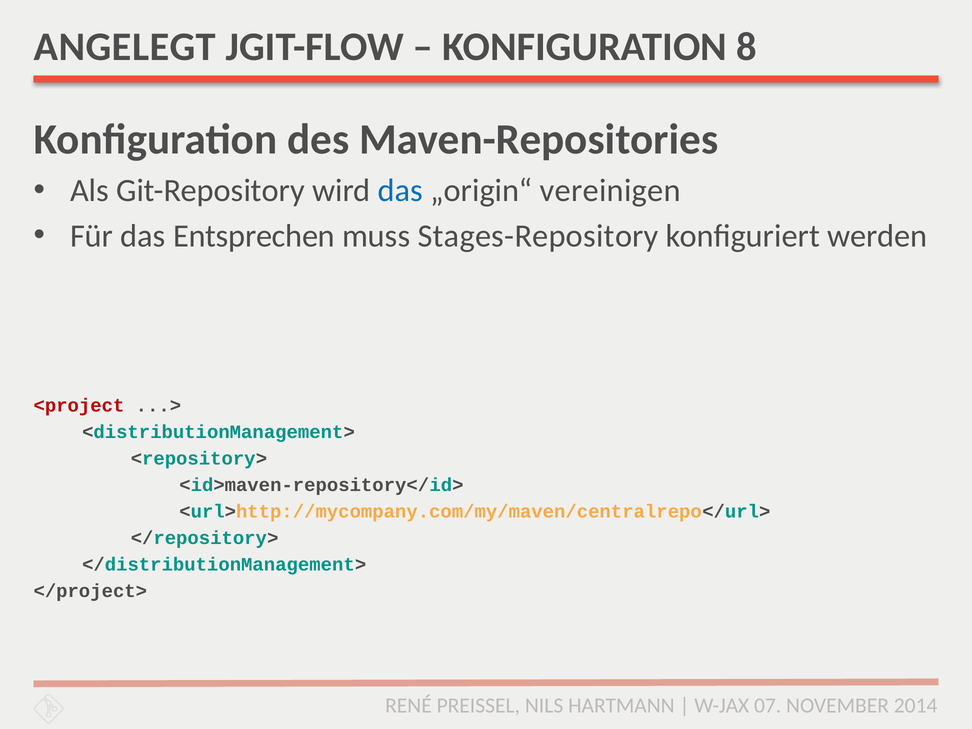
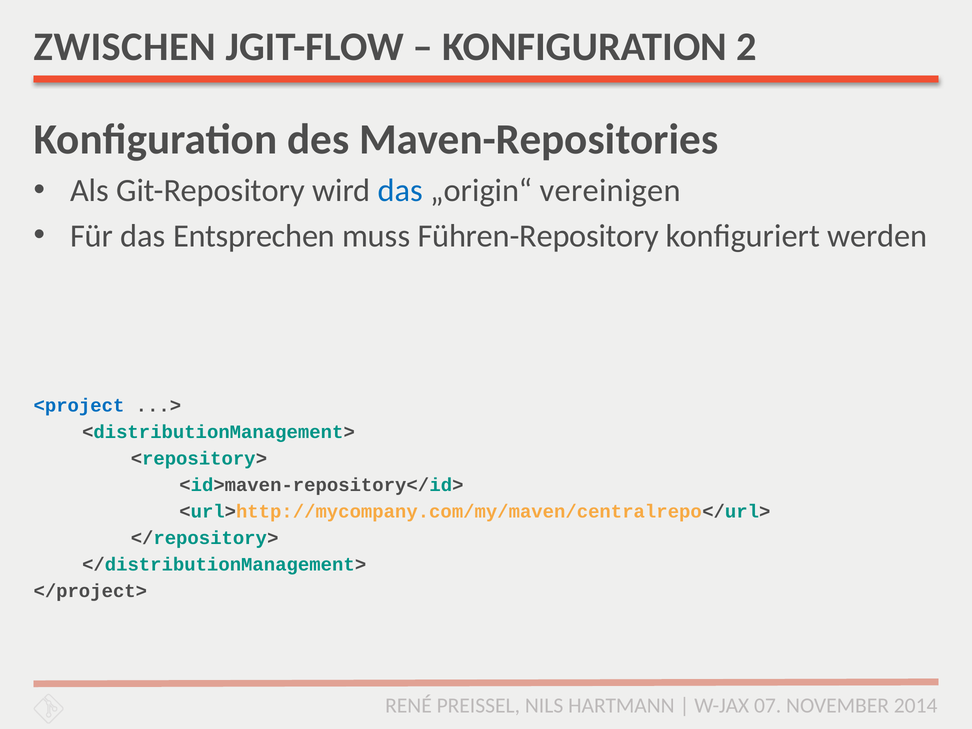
ANGELEGT: ANGELEGT -> ZWISCHEN
8: 8 -> 2
Stages-Repository: Stages-Repository -> Führen-Repository
<project colour: red -> blue
